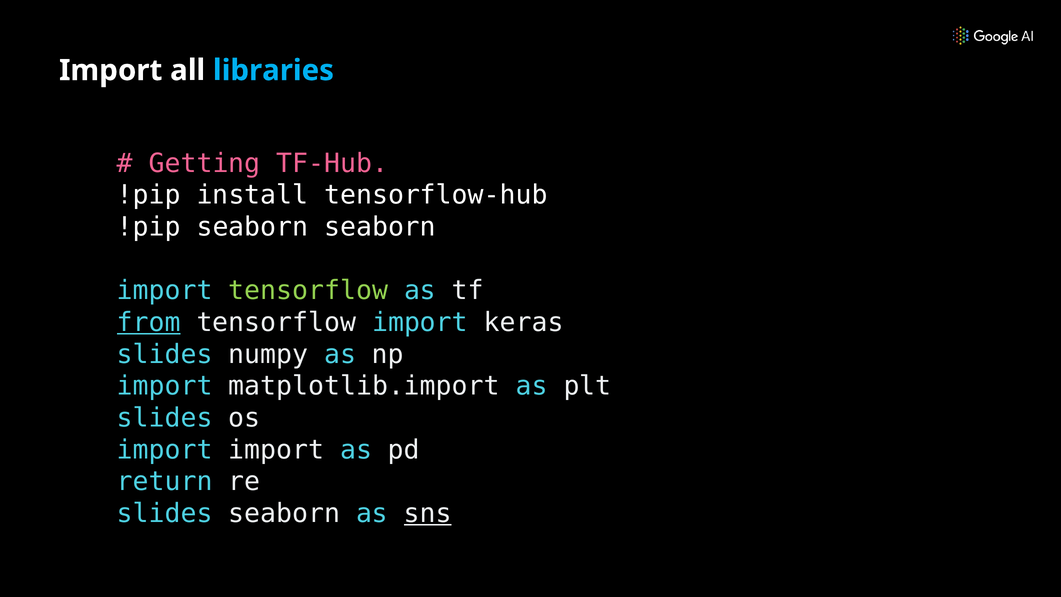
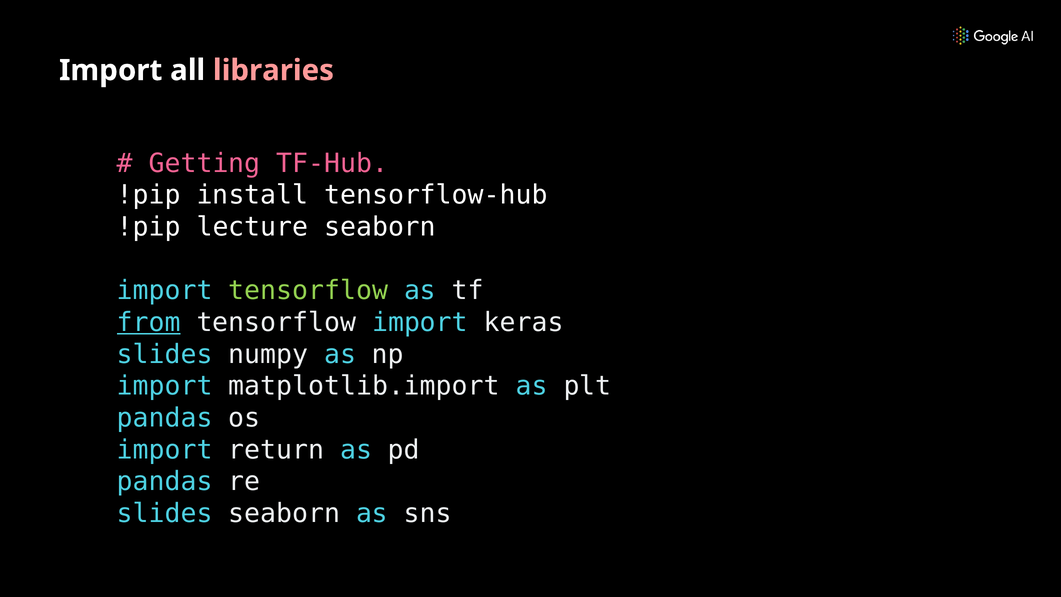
libraries colour: light blue -> pink
!pip seaborn: seaborn -> lecture
slides at (165, 418): slides -> pandas
import import: import -> return
return at (165, 482): return -> pandas
sns underline: present -> none
